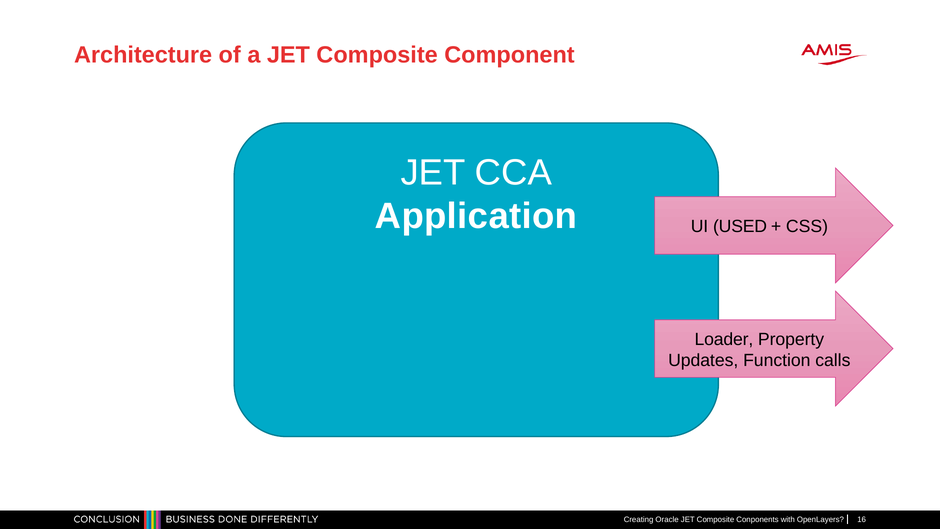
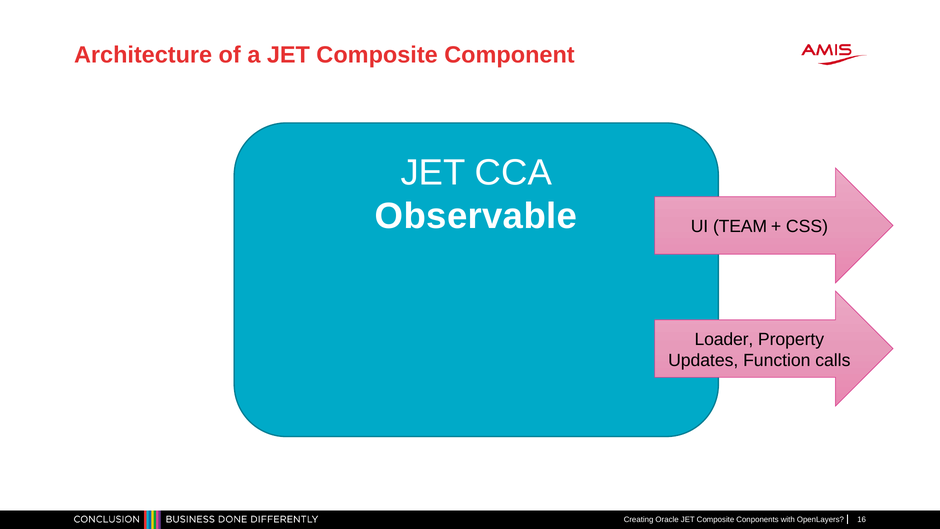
Application: Application -> Observable
USED: USED -> TEAM
